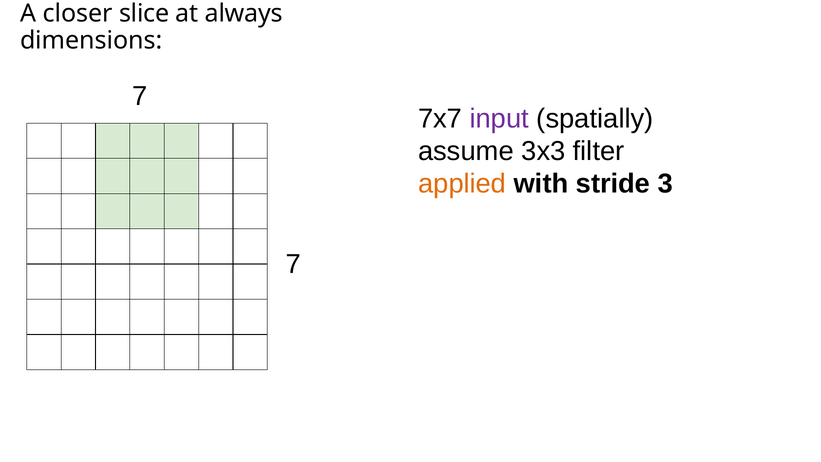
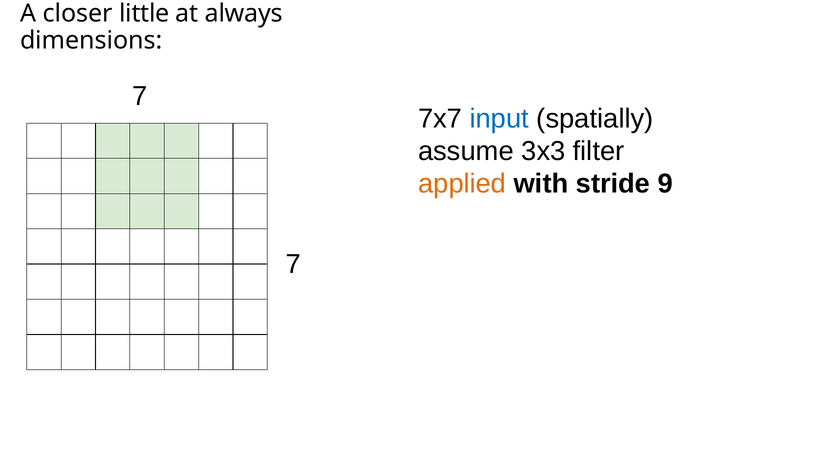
slice: slice -> little
input colour: purple -> blue
3: 3 -> 9
